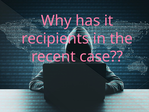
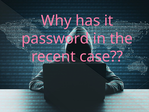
recipients: recipients -> password
